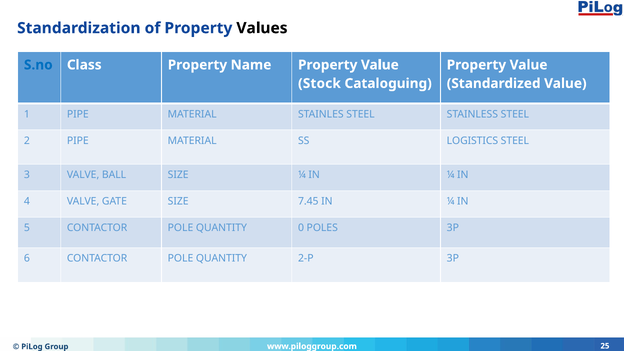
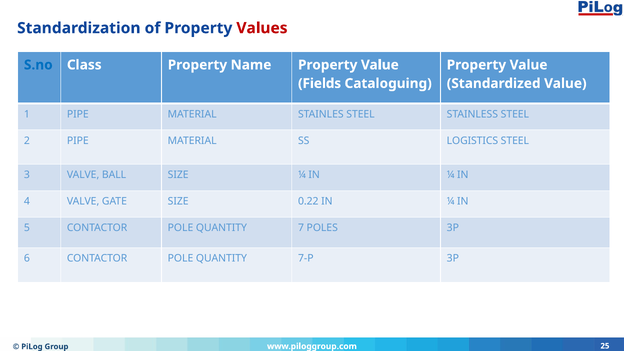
Values colour: black -> red
Stock: Stock -> Fields
7.45: 7.45 -> 0.22
0: 0 -> 7
2-P: 2-P -> 7-P
